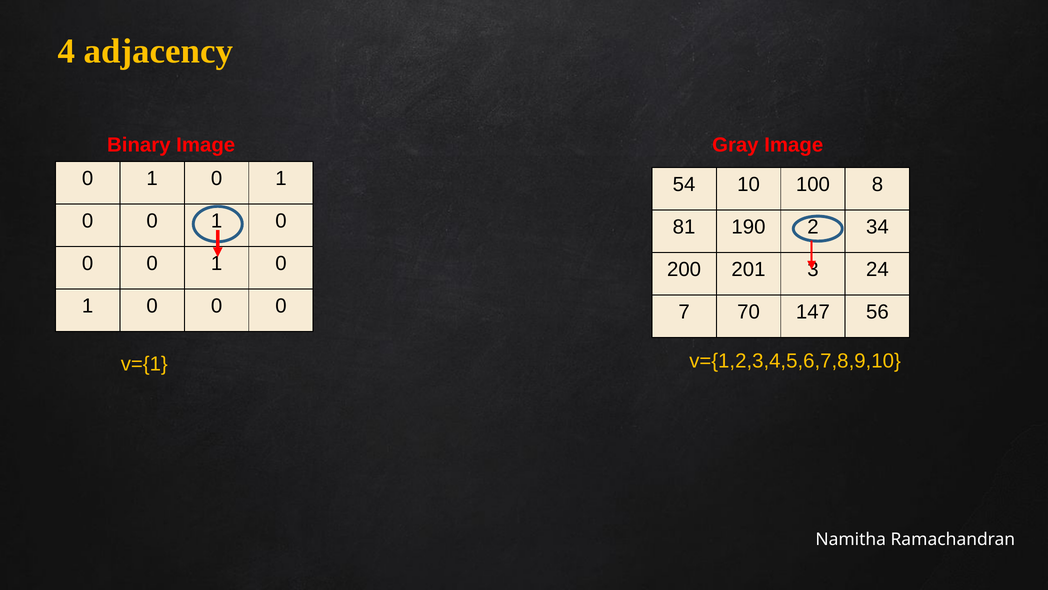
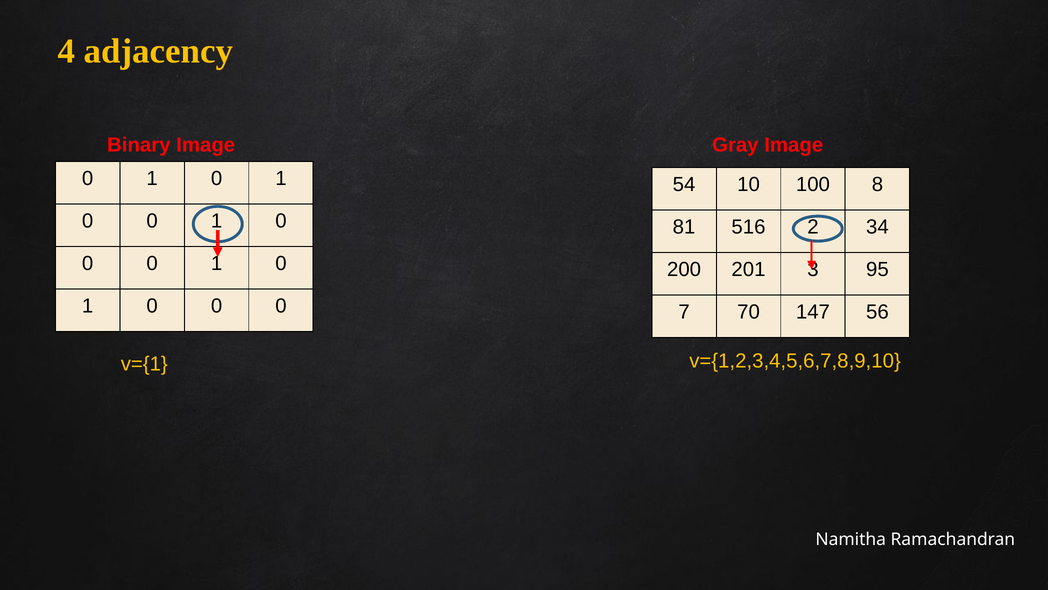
190: 190 -> 516
24: 24 -> 95
